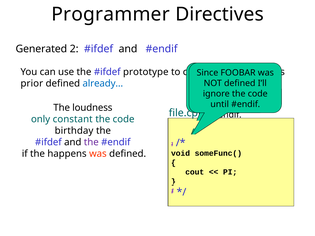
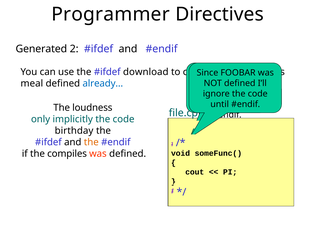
prototype: prototype -> download
prior: prior -> meal
only constant: constant -> implicitly
the at (91, 142) colour: purple -> orange
happens: happens -> compiles
